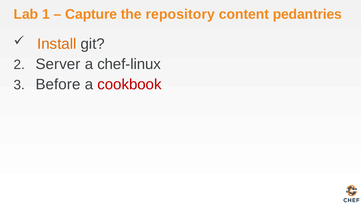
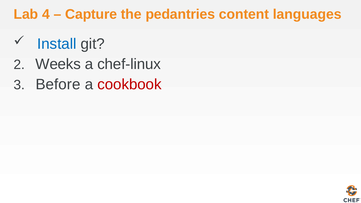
1: 1 -> 4
repository: repository -> pedantries
pedantries: pedantries -> languages
Install colour: orange -> blue
Server: Server -> Weeks
